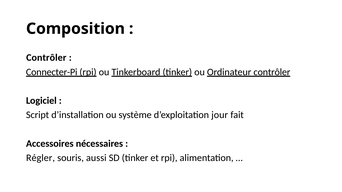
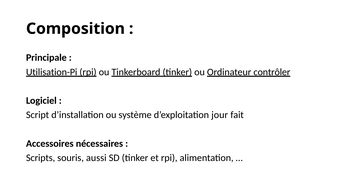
Contrôler at (46, 58): Contrôler -> Principale
Connecter-Pi: Connecter-Pi -> Utilisation-Pi
Régler: Régler -> Scripts
